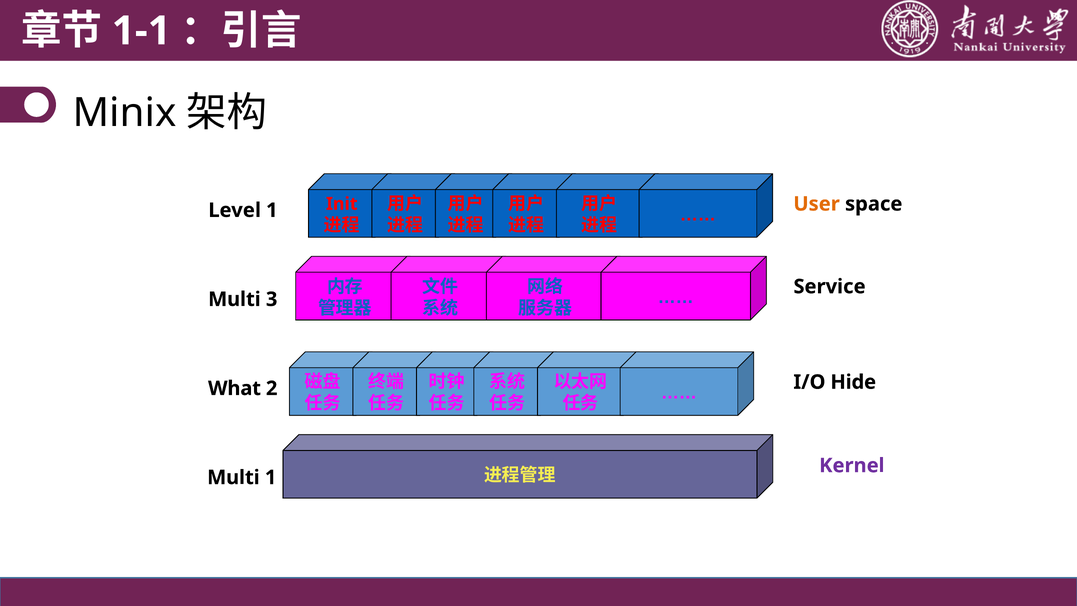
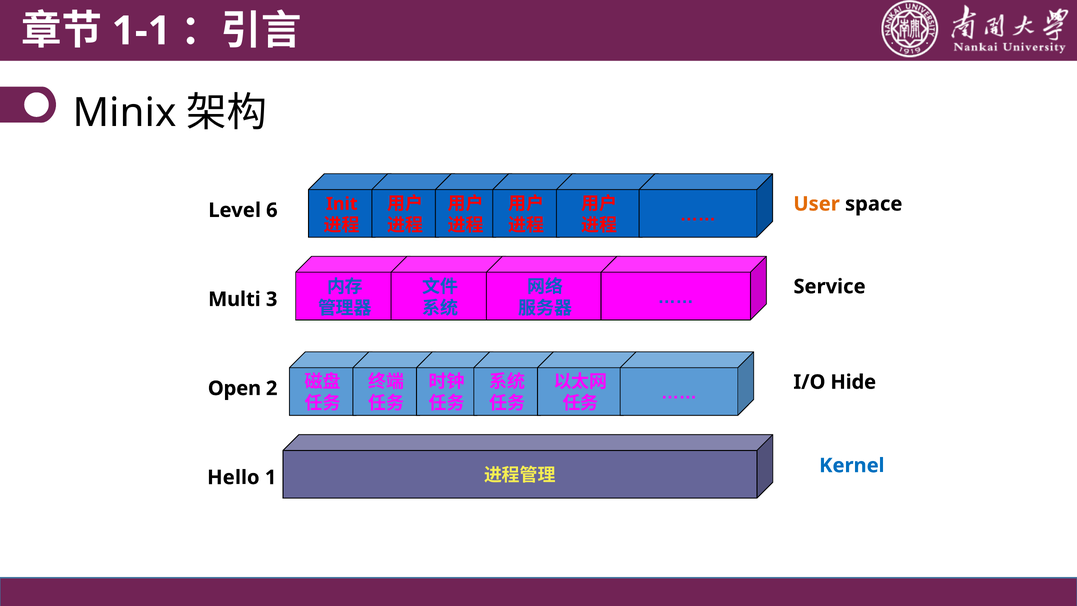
Level 1: 1 -> 6
What: What -> Open
Kernel colour: purple -> blue
Multi at (233, 477): Multi -> Hello
